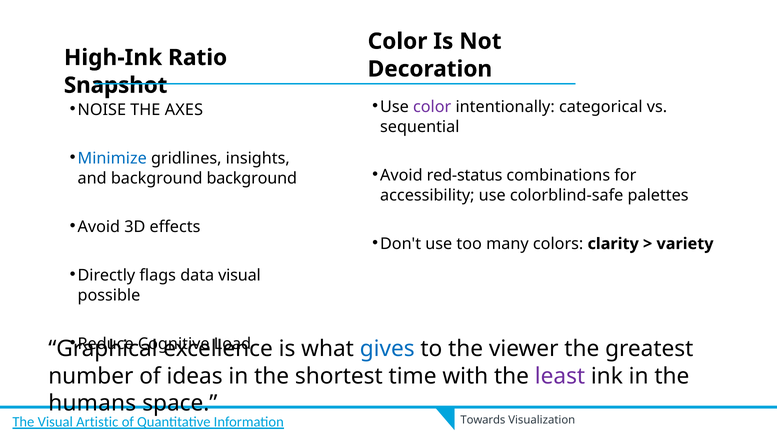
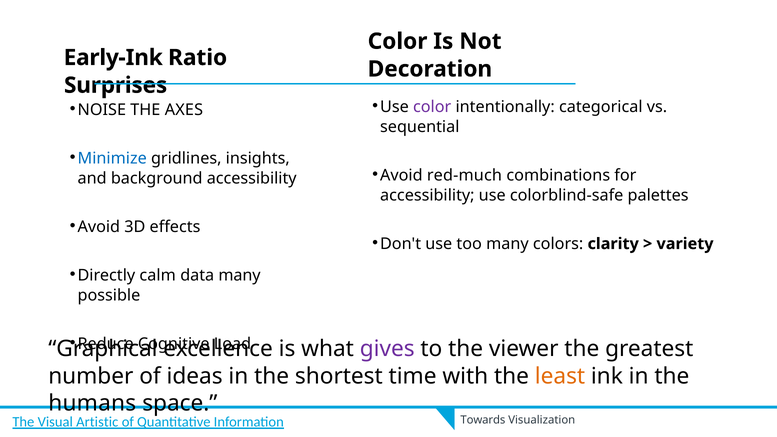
High-Ink: High-Ink -> Early-Ink
Snapshot: Snapshot -> Surprises
red-status: red-status -> red-much
background background: background -> accessibility
flags: flags -> calm
data visual: visual -> many
gives colour: blue -> purple
least colour: purple -> orange
